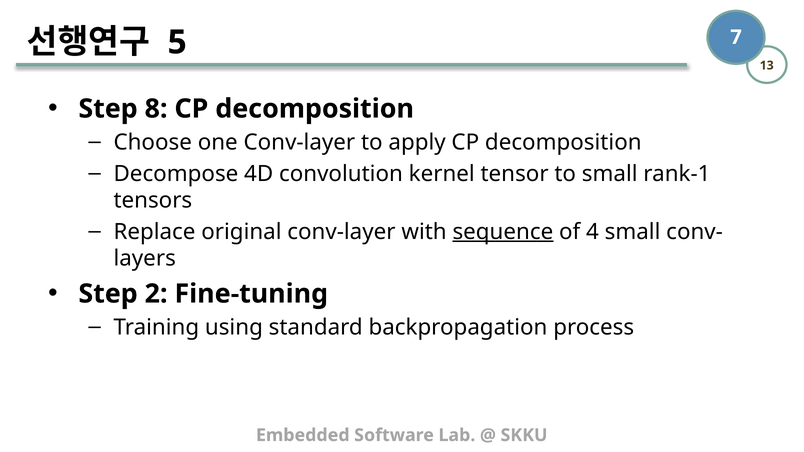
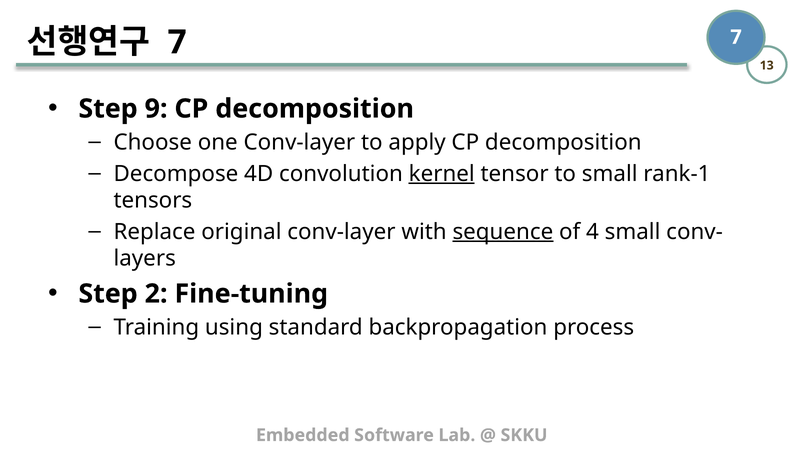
5 at (177, 42): 5 -> 7
8: 8 -> 9
kernel underline: none -> present
